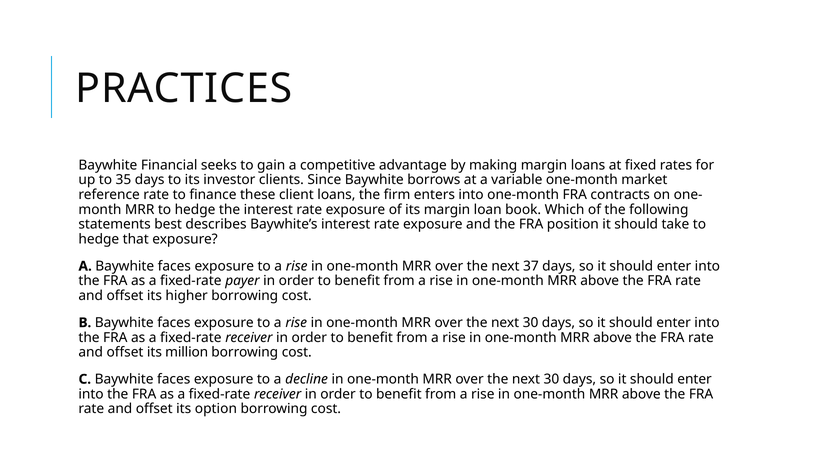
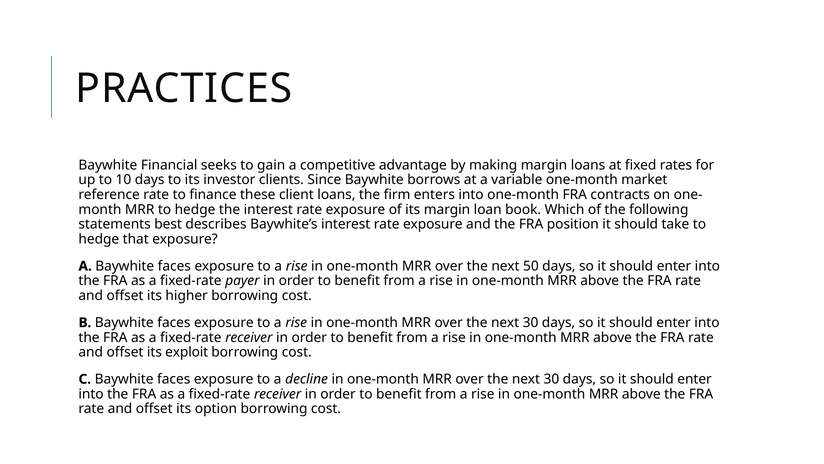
35: 35 -> 10
37: 37 -> 50
million: million -> exploit
